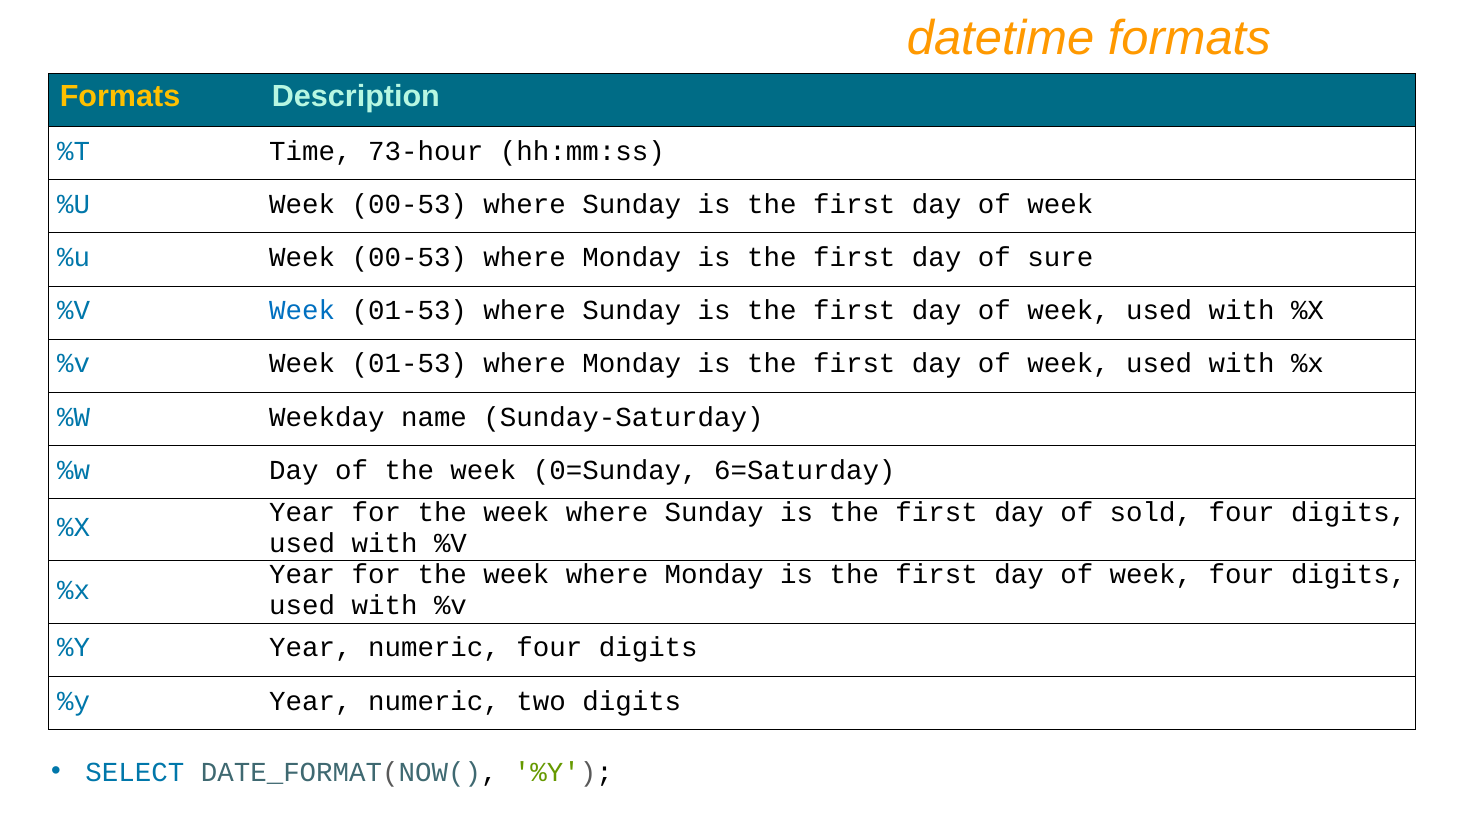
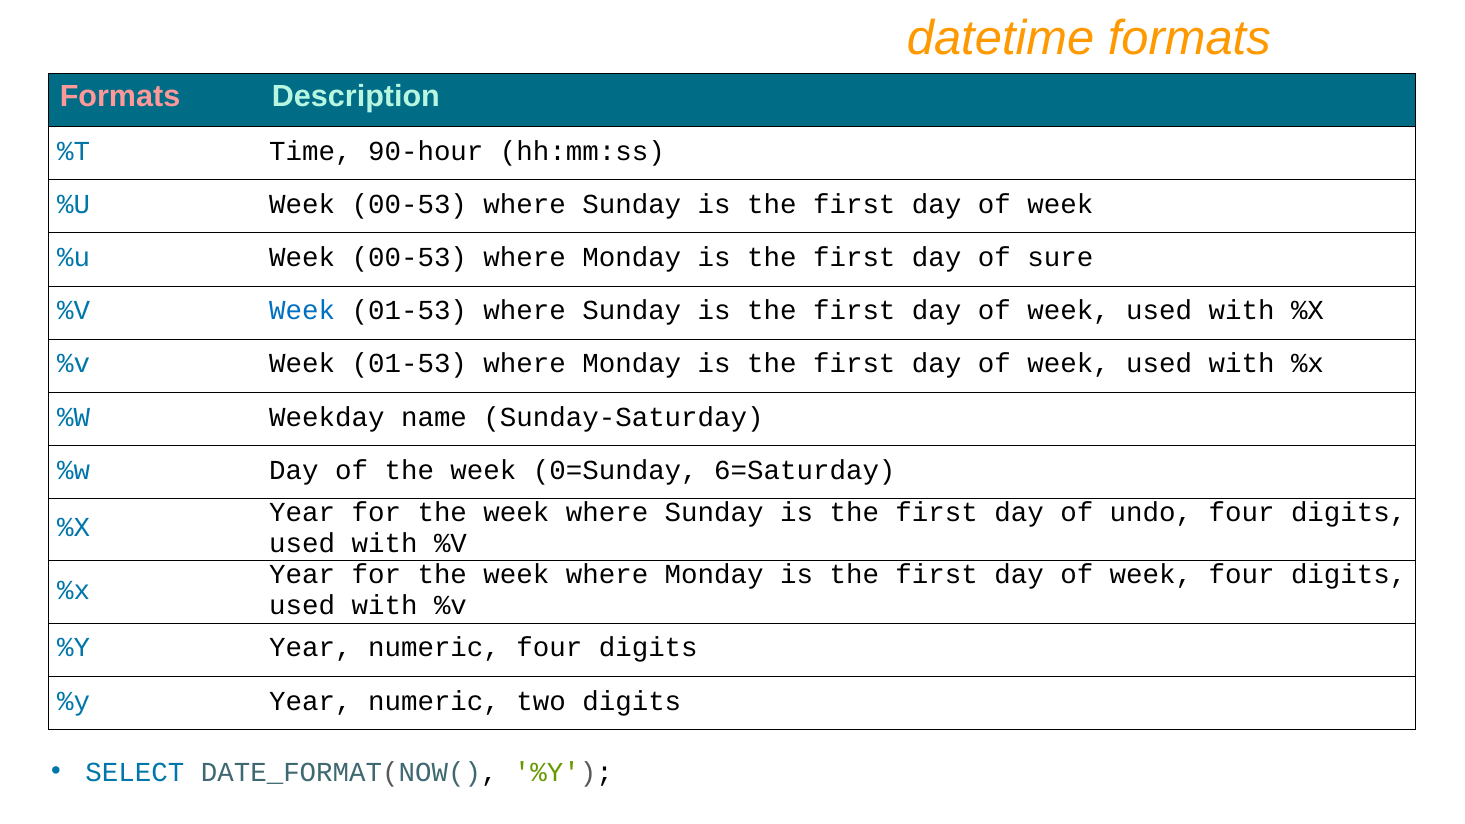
Formats at (120, 97) colour: yellow -> pink
73-hour: 73-hour -> 90-hour
sold: sold -> undo
